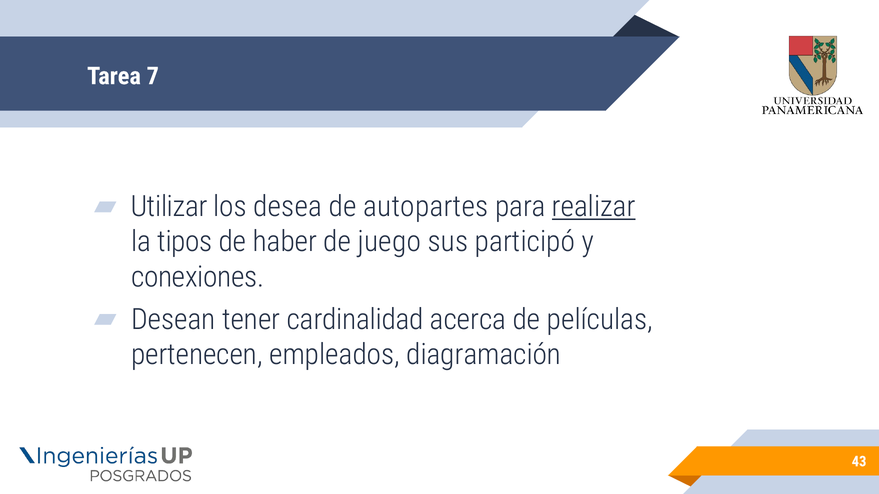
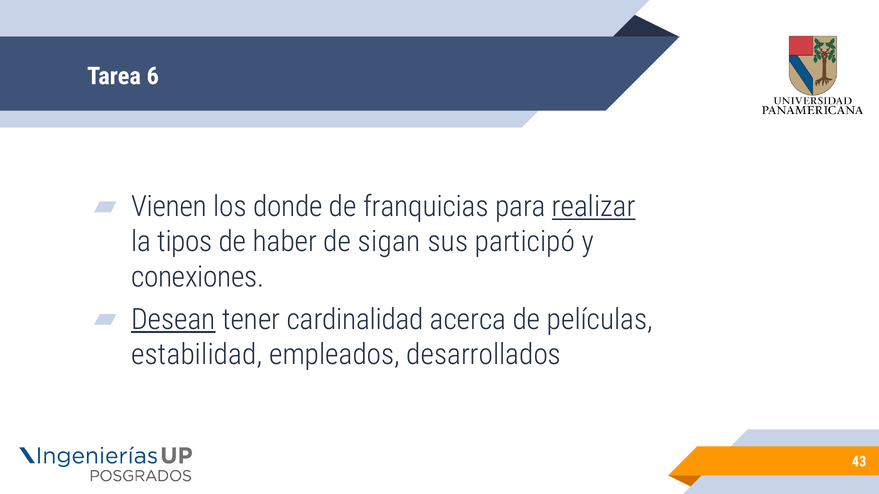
7: 7 -> 6
Utilizar: Utilizar -> Vienen
desea: desea -> donde
autopartes: autopartes -> franquicias
juego: juego -> sigan
Desean underline: none -> present
pertenecen: pertenecen -> estabilidad
diagramación: diagramación -> desarrollados
